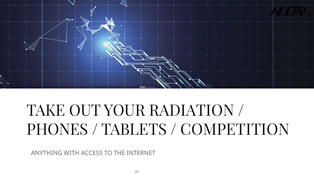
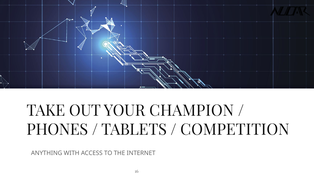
RADIATION: RADIATION -> CHAMPION
